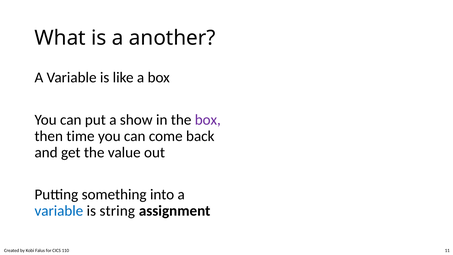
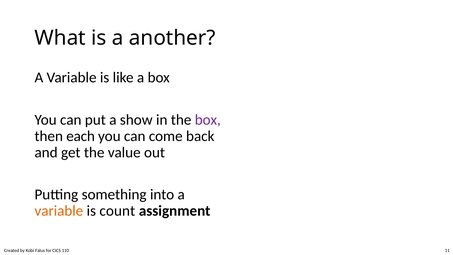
time: time -> each
variable at (59, 211) colour: blue -> orange
string: string -> count
